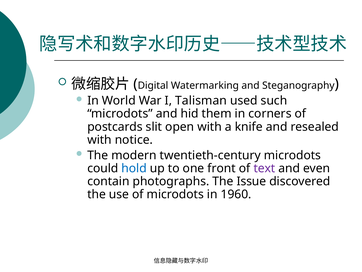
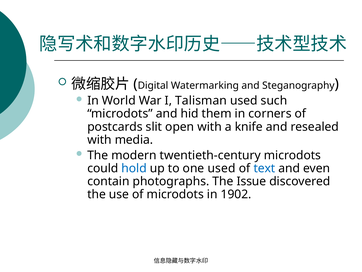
notice: notice -> media
one front: front -> used
text colour: purple -> blue
1960: 1960 -> 1902
